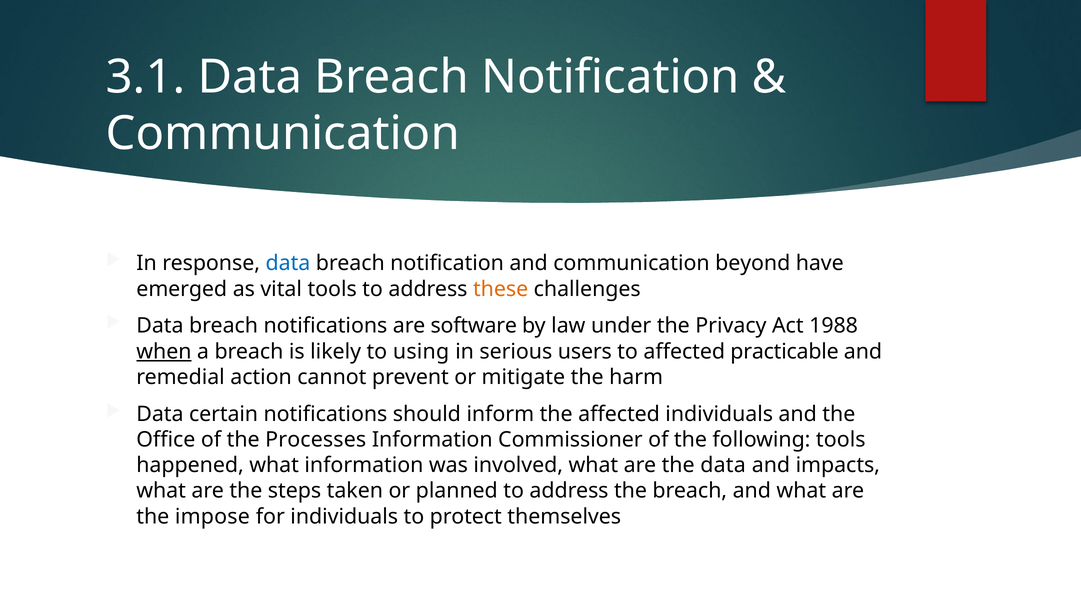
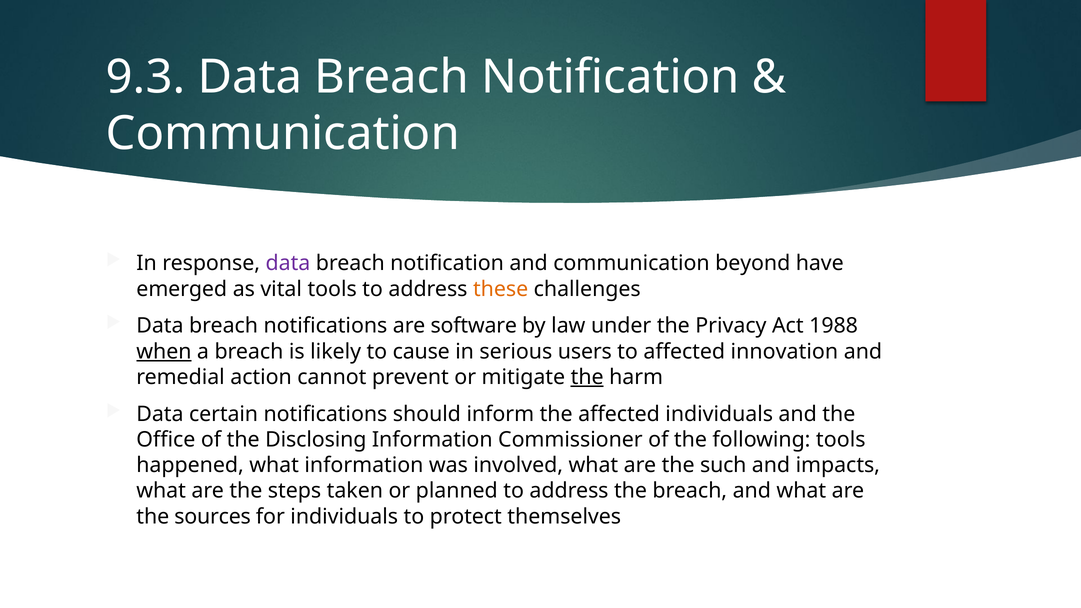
3.1: 3.1 -> 9.3
data at (288, 263) colour: blue -> purple
using: using -> cause
practicable: practicable -> innovation
the at (587, 377) underline: none -> present
Processes: Processes -> Disclosing
the data: data -> such
impose: impose -> sources
